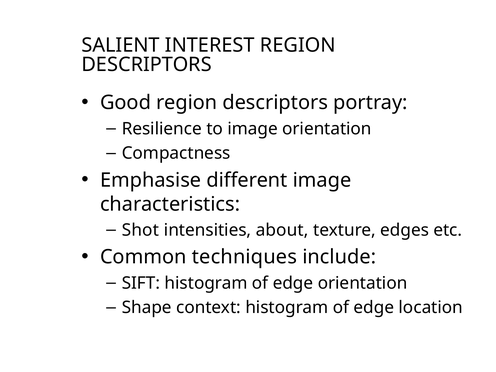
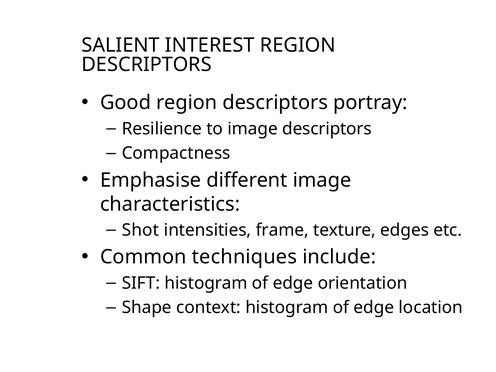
image orientation: orientation -> descriptors
about: about -> frame
